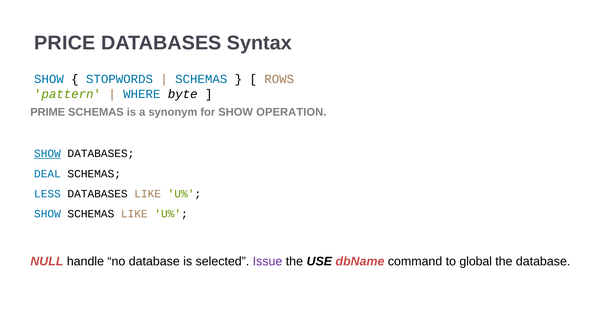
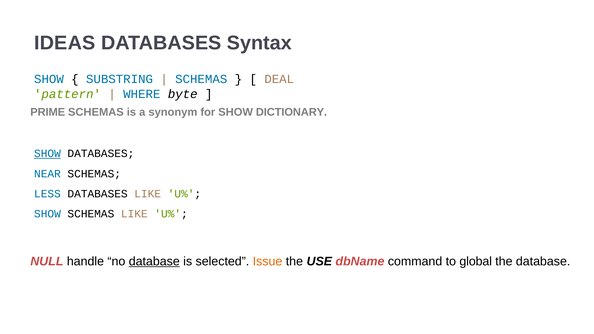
PRICE: PRICE -> IDEAS
STOPWORDS: STOPWORDS -> SUBSTRING
ROWS: ROWS -> DEAL
OPERATION: OPERATION -> DICTIONARY
DEAL: DEAL -> NEAR
database at (154, 261) underline: none -> present
Issue colour: purple -> orange
